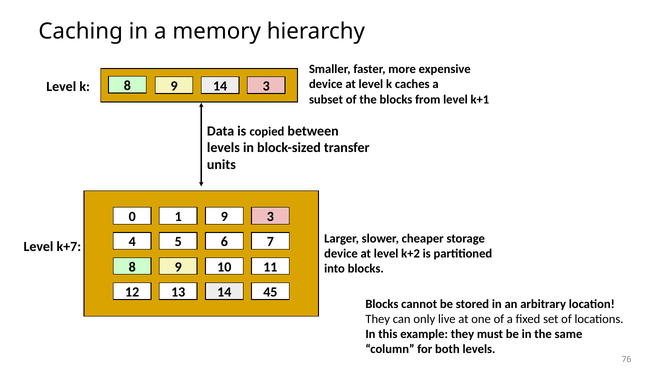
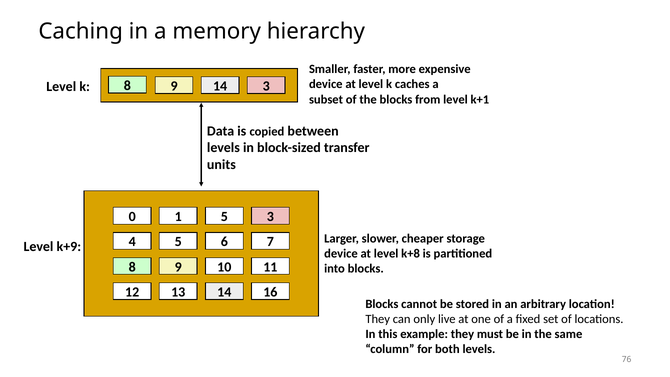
1 9: 9 -> 5
k+7: k+7 -> k+9
k+2: k+2 -> k+8
45: 45 -> 16
